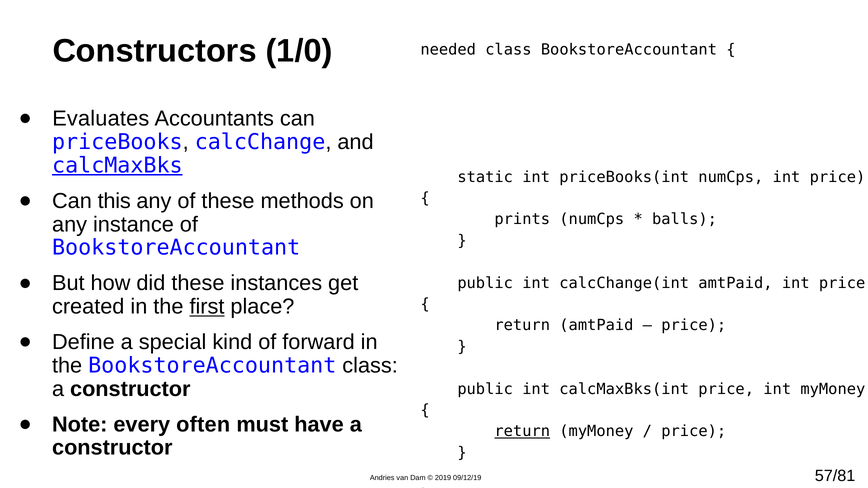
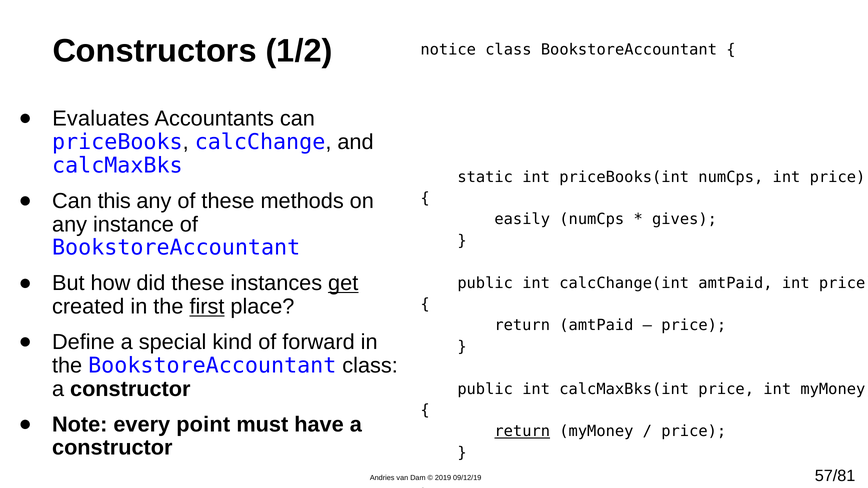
1/0: 1/0 -> 1/2
needed: needed -> notice
calcMaxBks underline: present -> none
prints: prints -> easily
balls: balls -> gives
get underline: none -> present
often: often -> point
